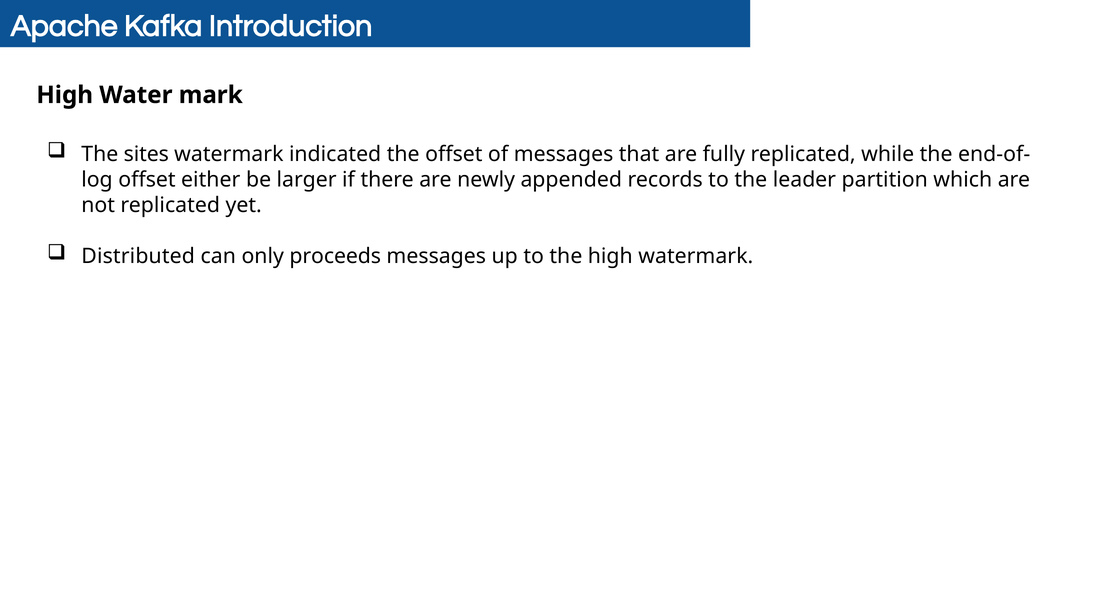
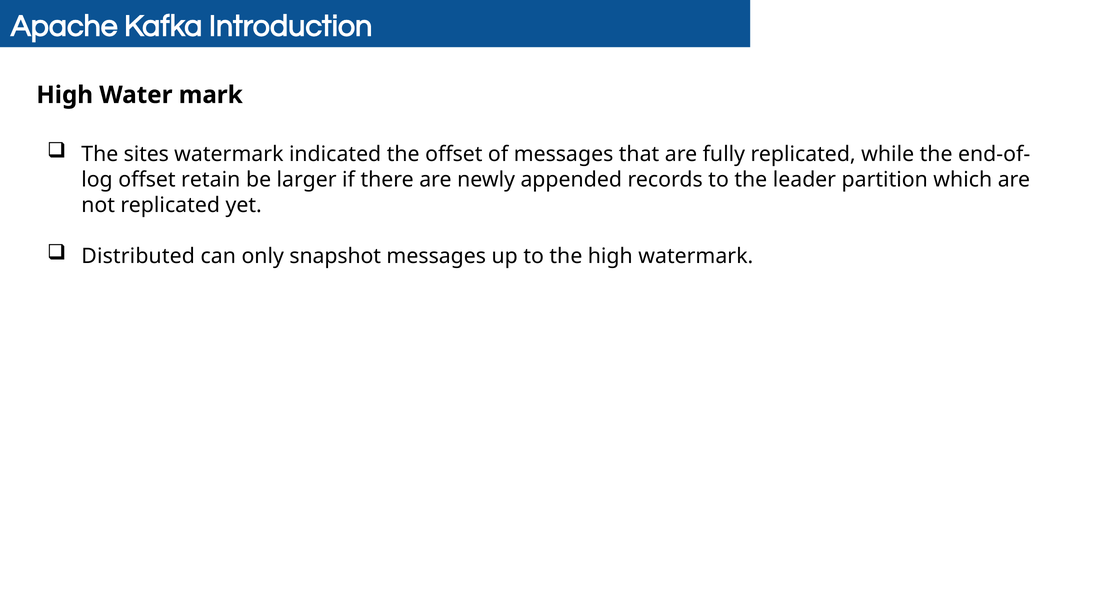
either: either -> retain
proceeds: proceeds -> snapshot
